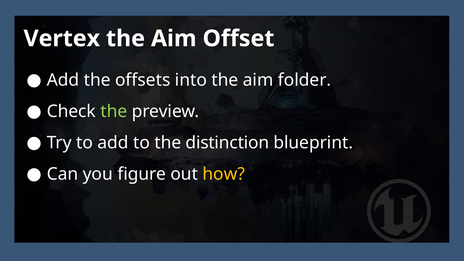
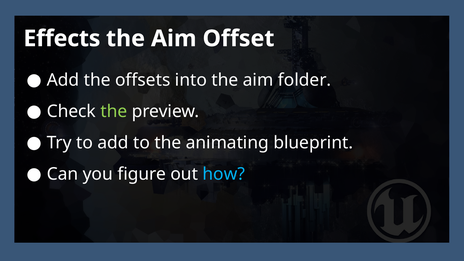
Vertex: Vertex -> Effects
distinction: distinction -> animating
how colour: yellow -> light blue
